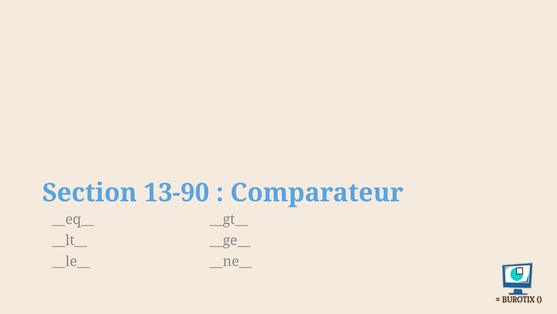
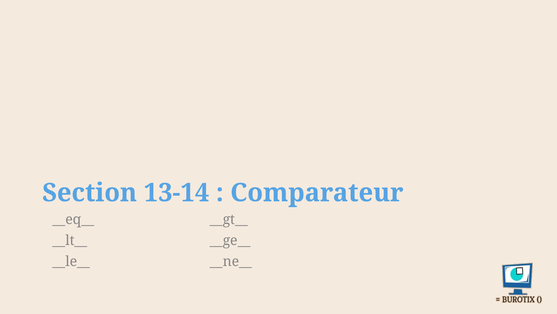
13-90: 13-90 -> 13-14
